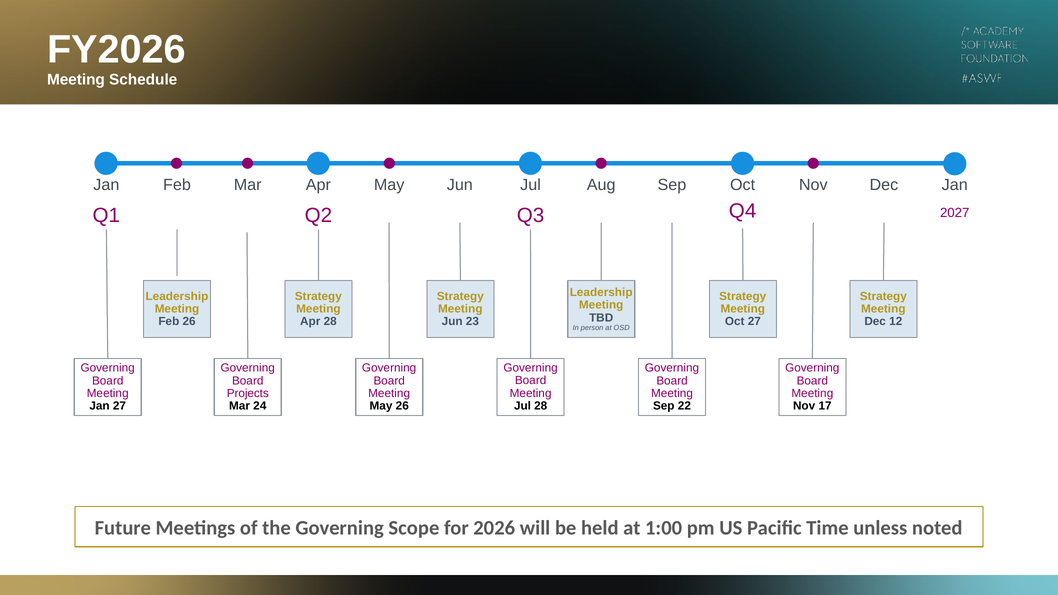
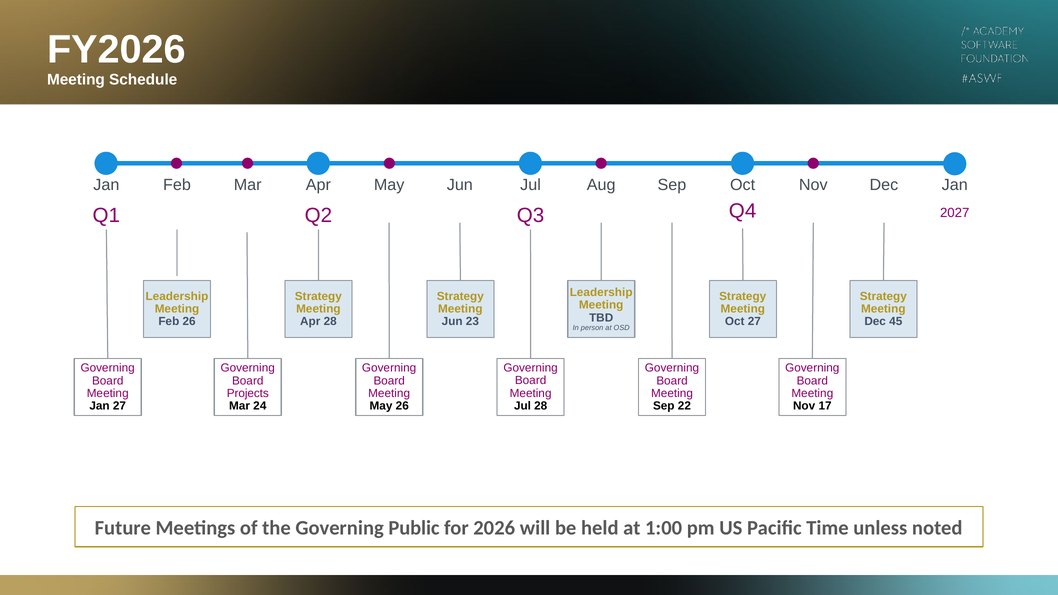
12: 12 -> 45
Scope: Scope -> Public
